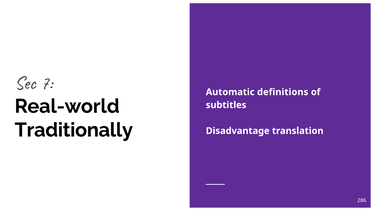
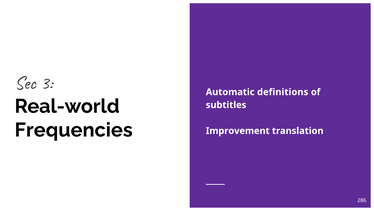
7: 7 -> 3
Traditionally: Traditionally -> Frequencies
Disadvantage: Disadvantage -> Improvement
